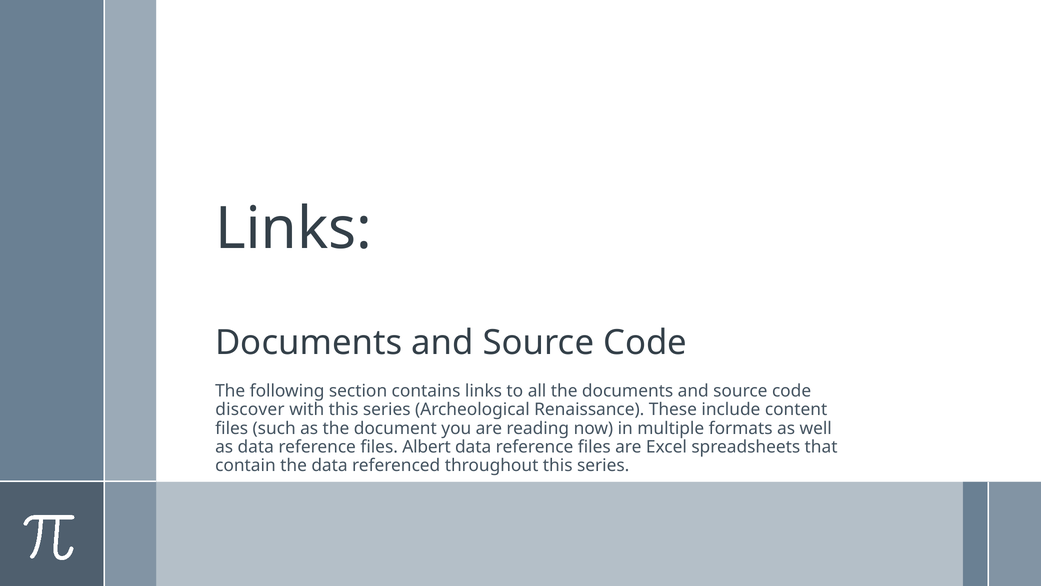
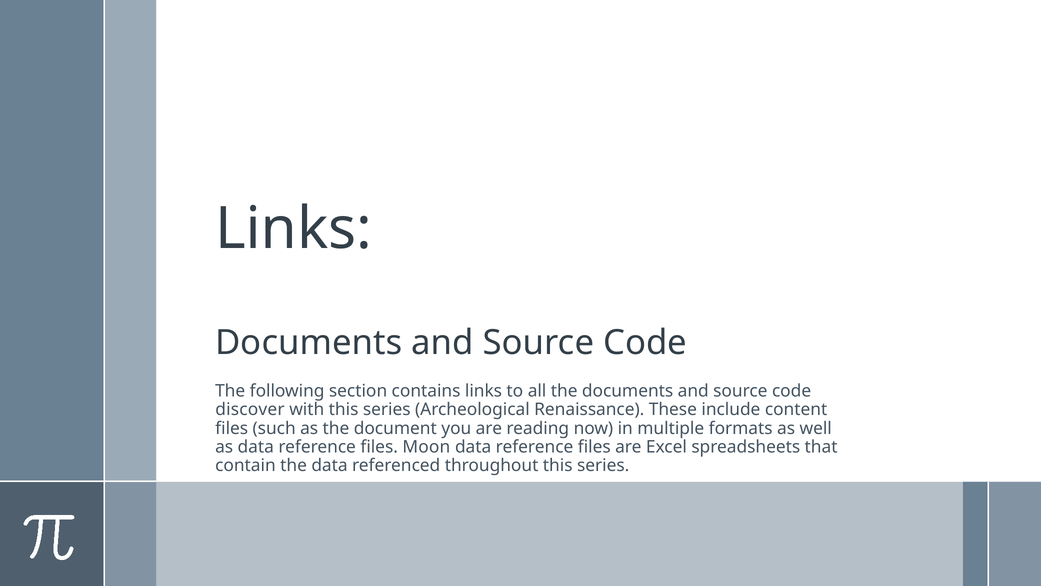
Albert: Albert -> Moon
